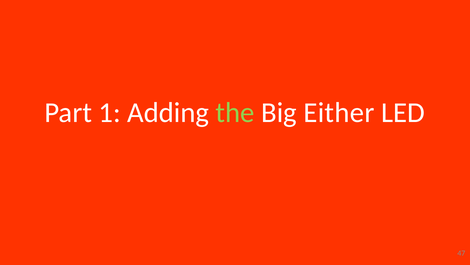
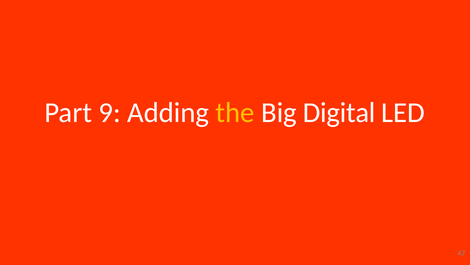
1: 1 -> 9
the colour: light green -> yellow
Either: Either -> Digital
